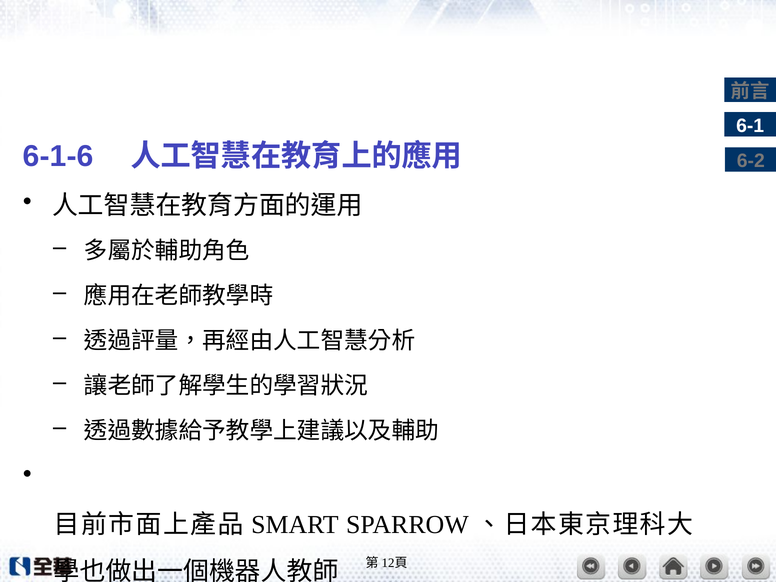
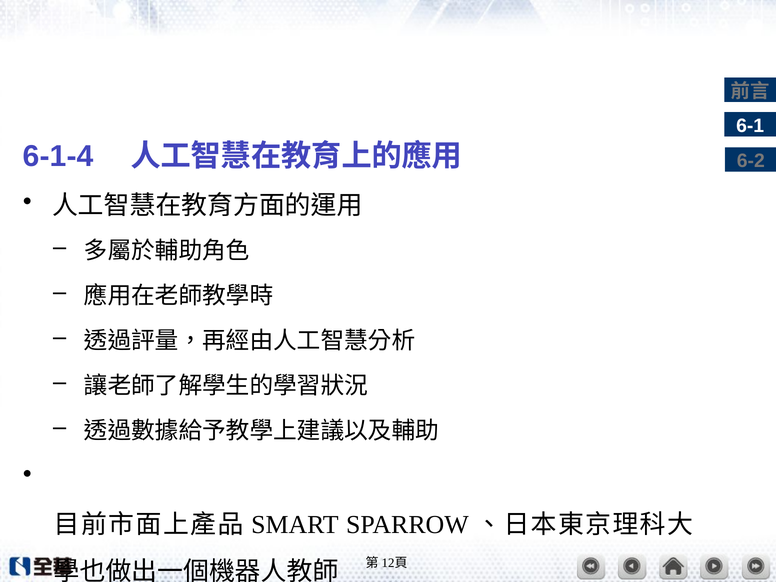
6-1-6: 6-1-6 -> 6-1-4
